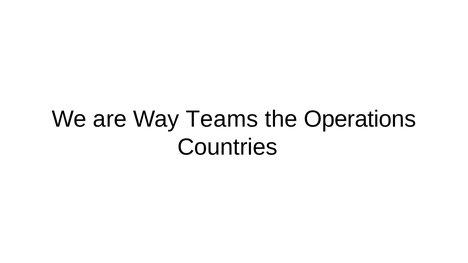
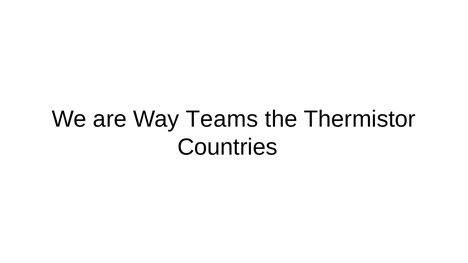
Operations: Operations -> Thermistor
